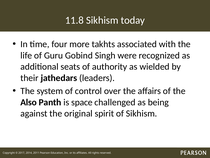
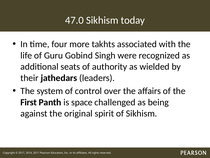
11.8: 11.8 -> 47.0
Also: Also -> First
